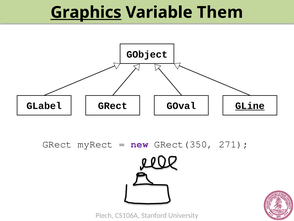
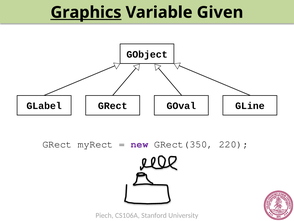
Them: Them -> Given
GLine underline: present -> none
271: 271 -> 220
